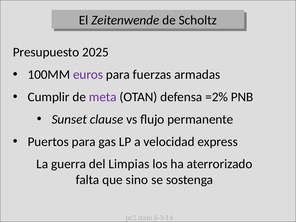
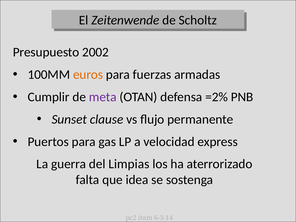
2025: 2025 -> 2002
euros colour: purple -> orange
sino: sino -> idea
